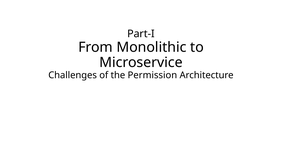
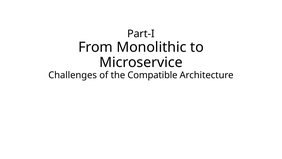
Permission: Permission -> Compatible
